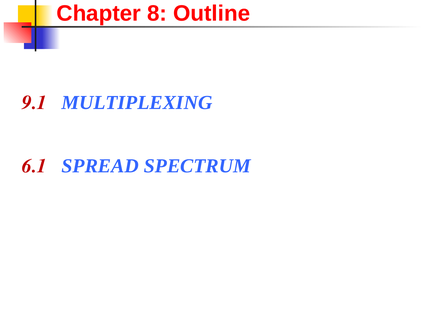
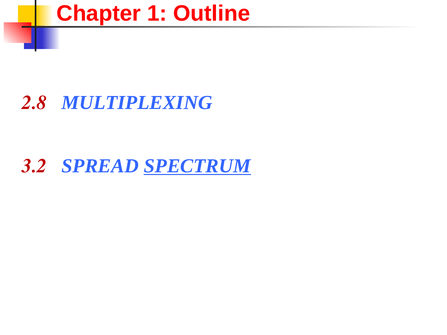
8: 8 -> 1
9.1: 9.1 -> 2.8
6.1: 6.1 -> 3.2
SPECTRUM underline: none -> present
